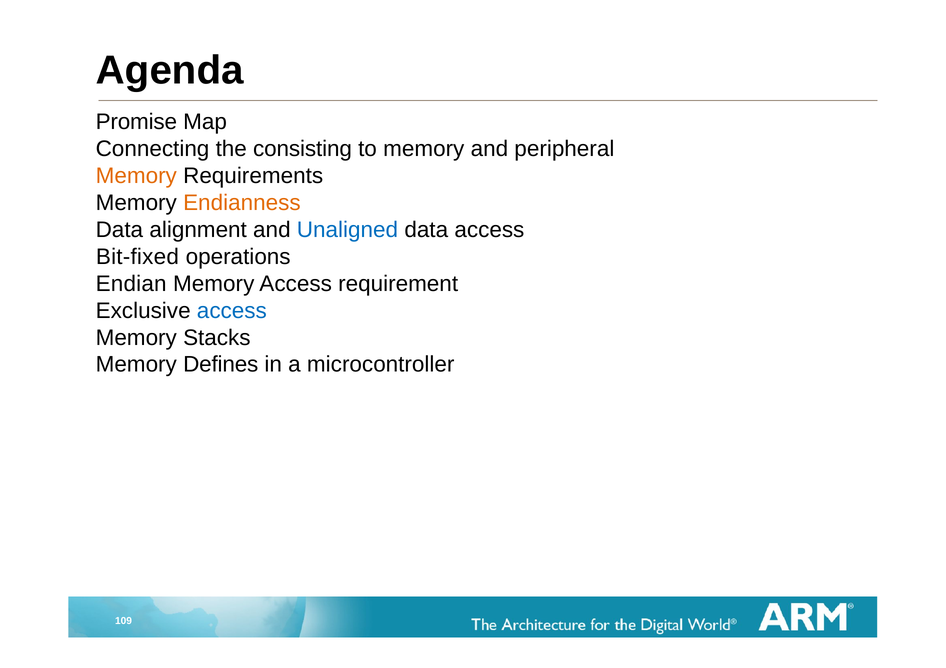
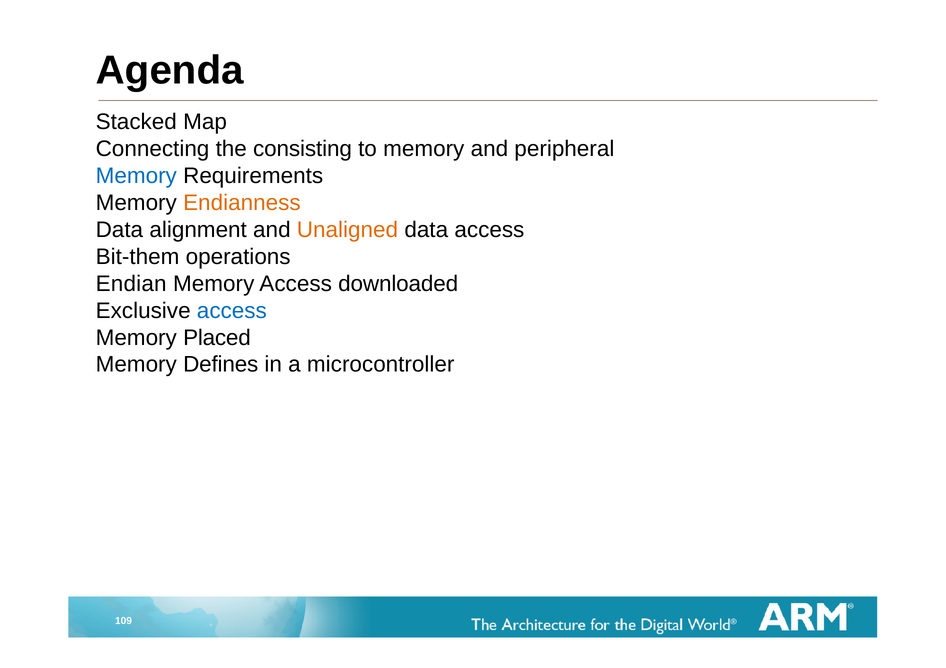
Promise: Promise -> Stacked
Memory at (136, 176) colour: orange -> blue
Unaligned colour: blue -> orange
Bit-fixed: Bit-fixed -> Bit-them
requirement: requirement -> downloaded
Stacks: Stacks -> Placed
